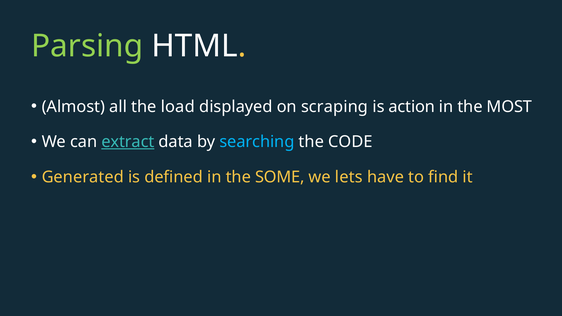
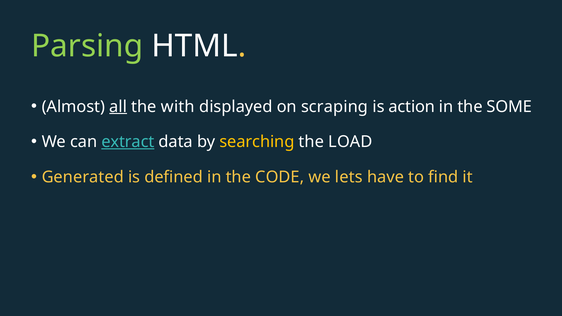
all underline: none -> present
load: load -> with
MOST: MOST -> SOME
searching colour: light blue -> yellow
CODE: CODE -> LOAD
SOME: SOME -> CODE
